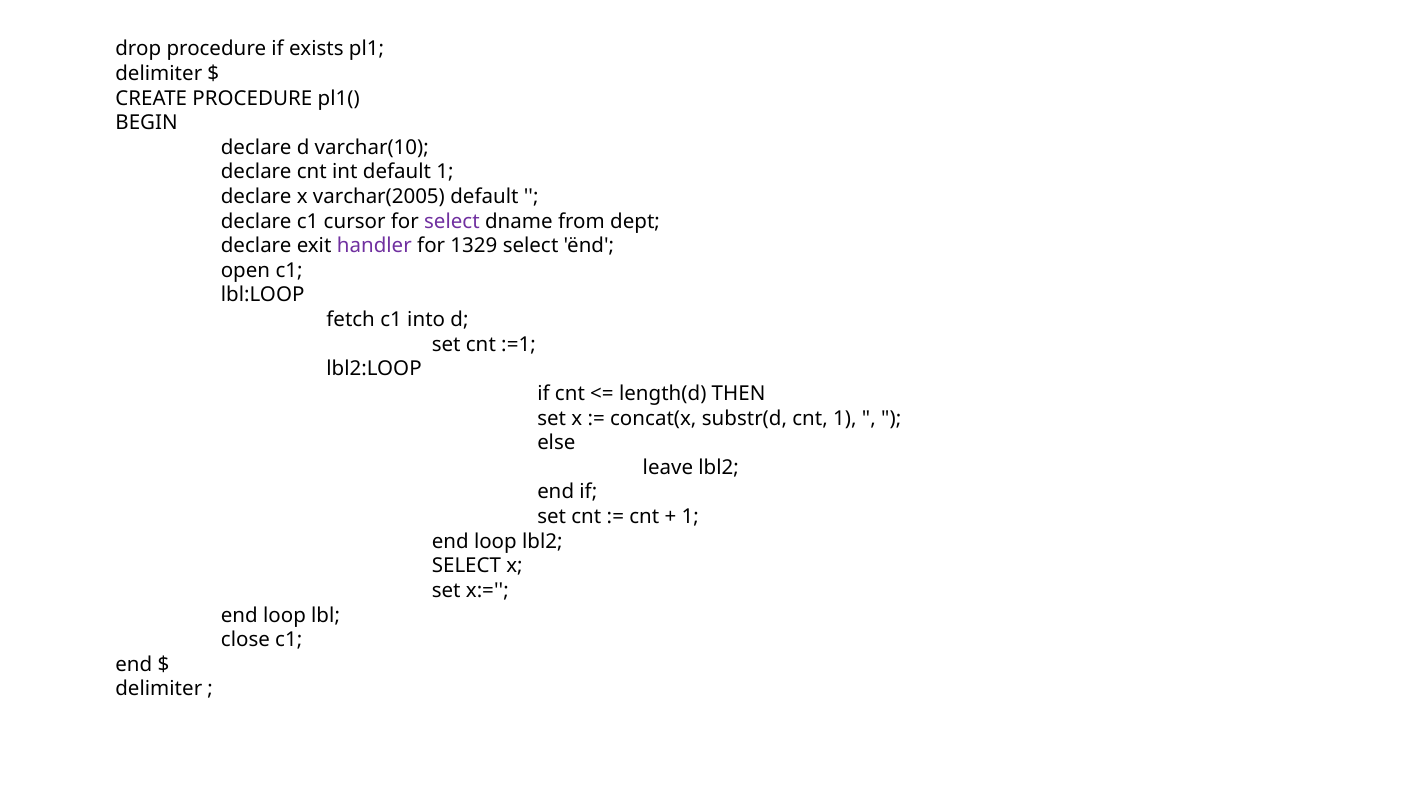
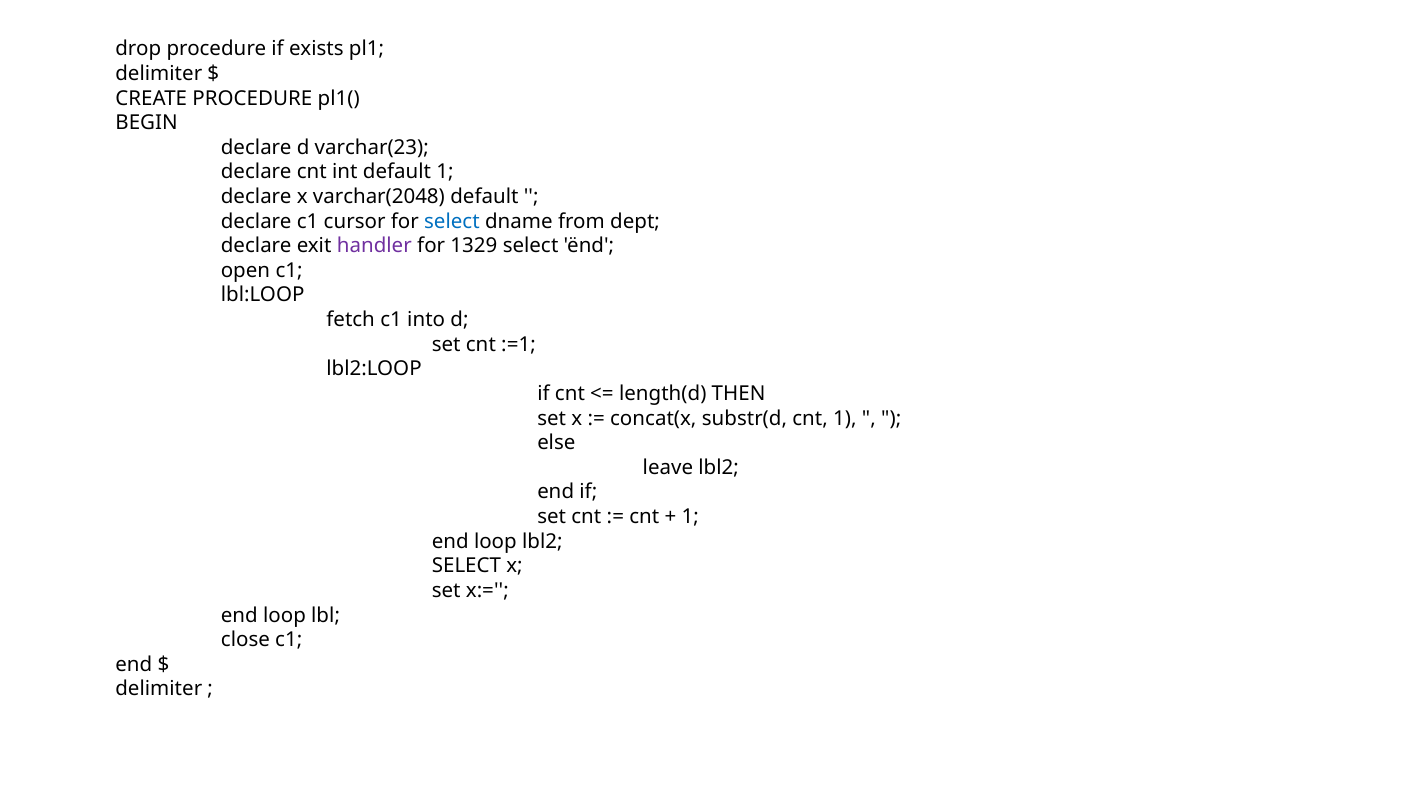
varchar(10: varchar(10 -> varchar(23
varchar(2005: varchar(2005 -> varchar(2048
select at (452, 221) colour: purple -> blue
